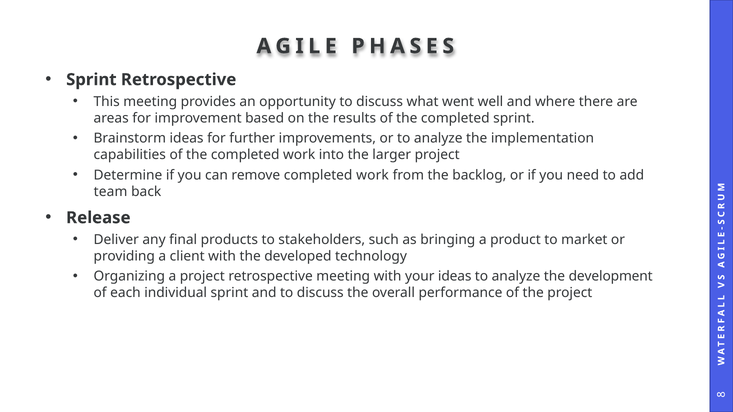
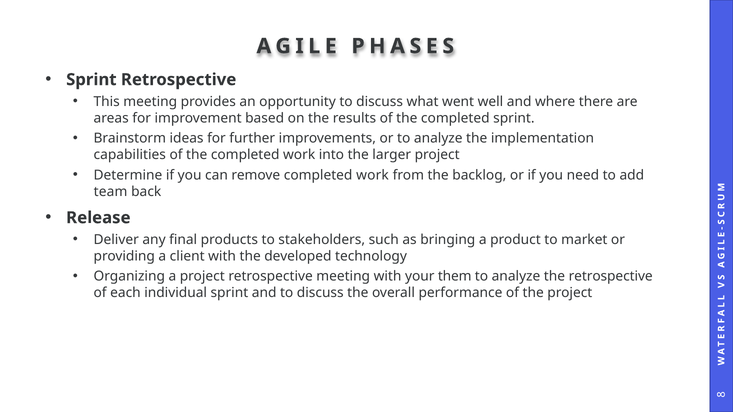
your ideas: ideas -> them
the development: development -> retrospective
